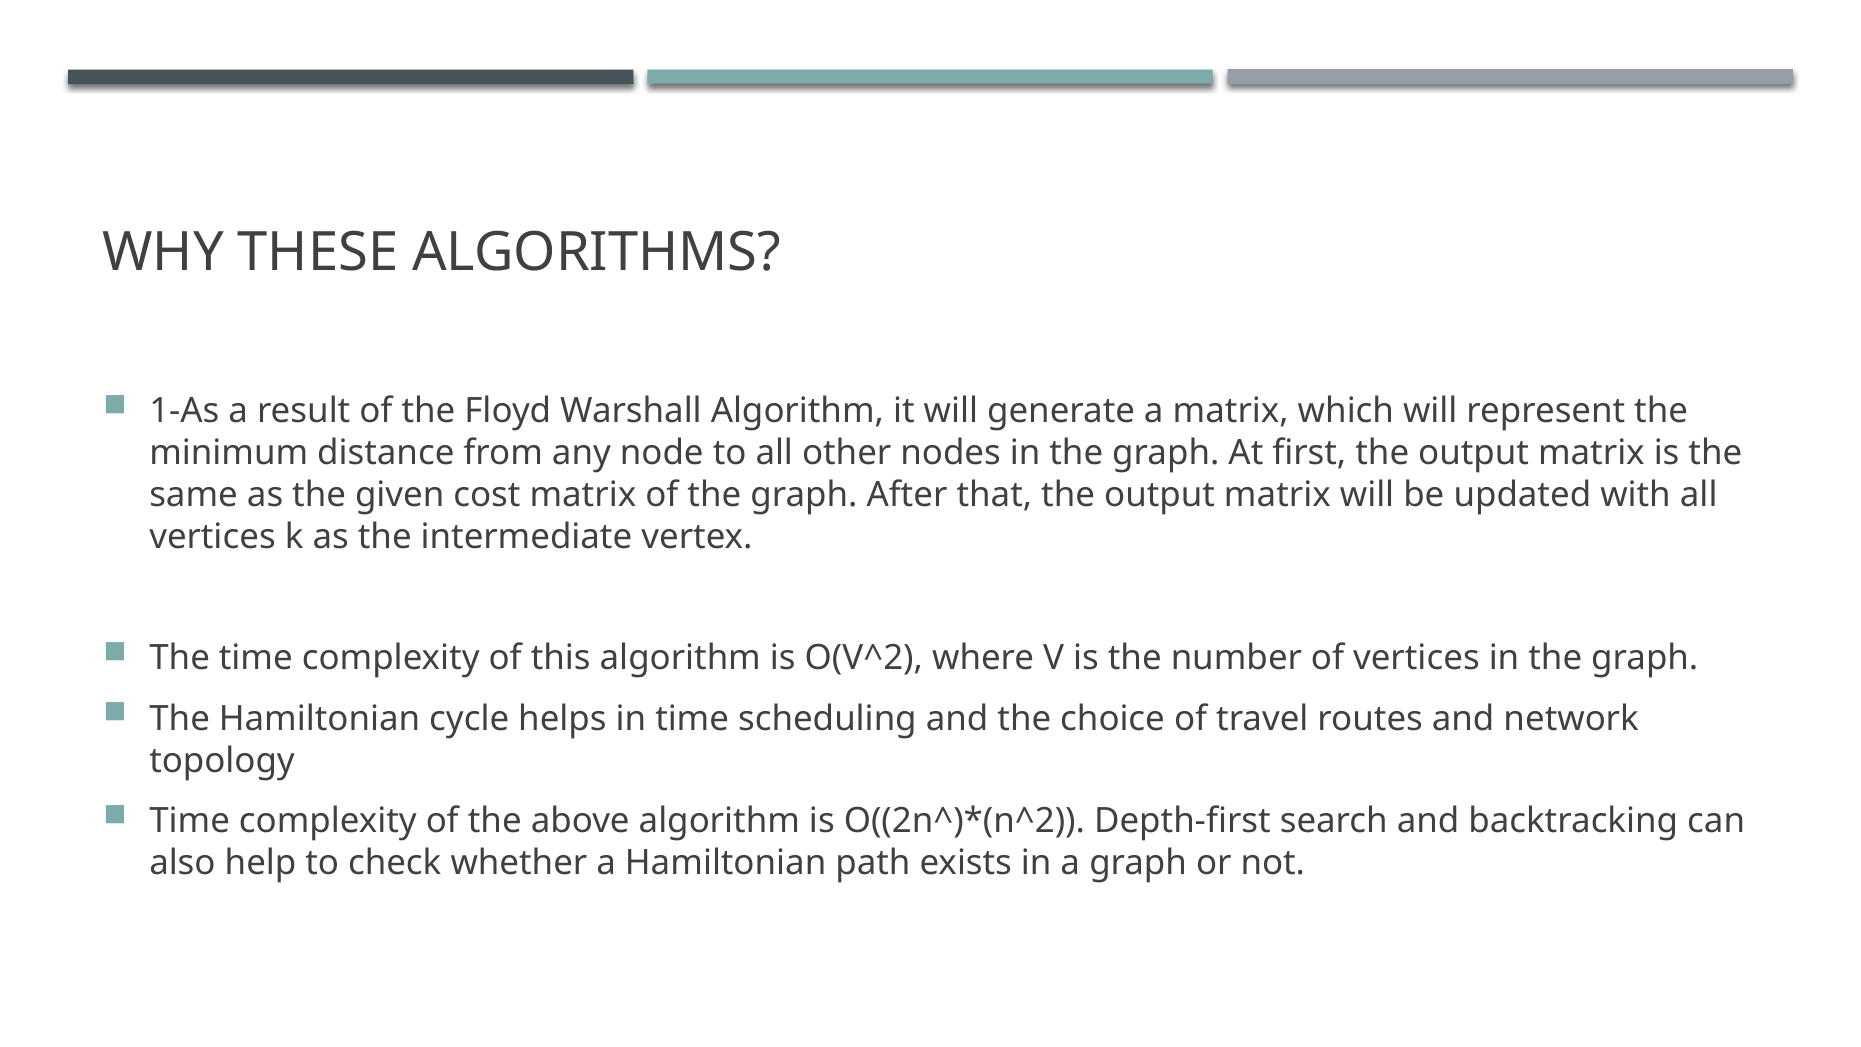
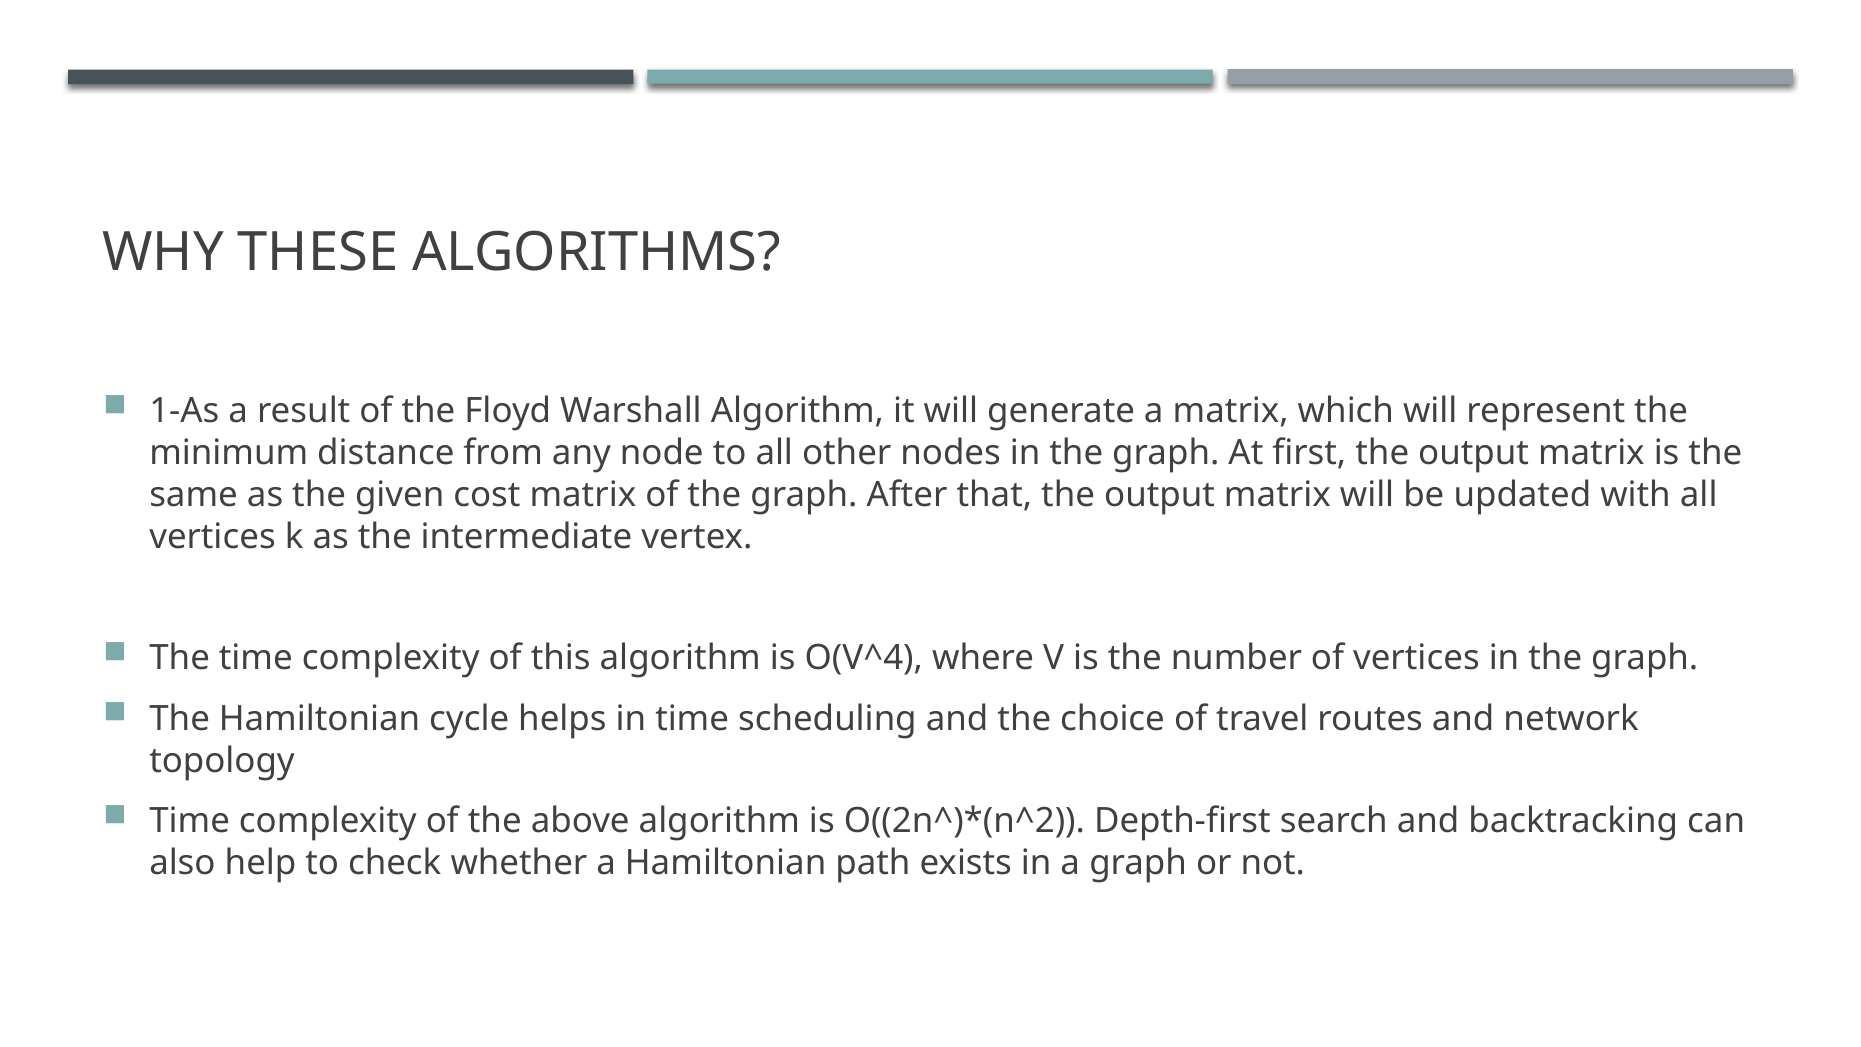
O(V^2: O(V^2 -> O(V^4
